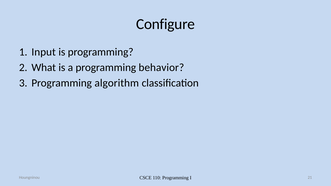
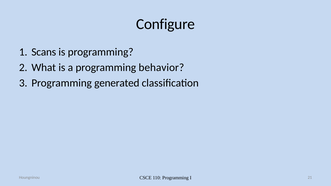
Input: Input -> Scans
algorithm: algorithm -> generated
